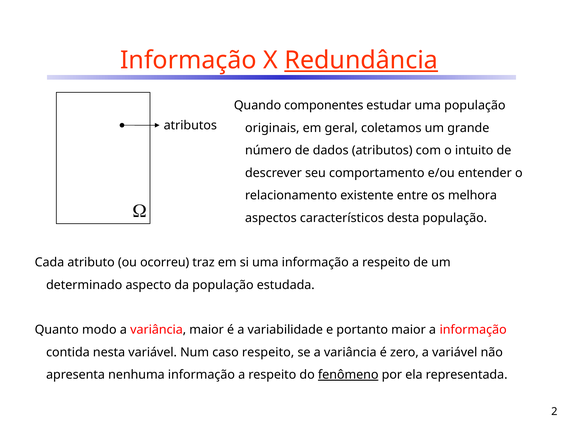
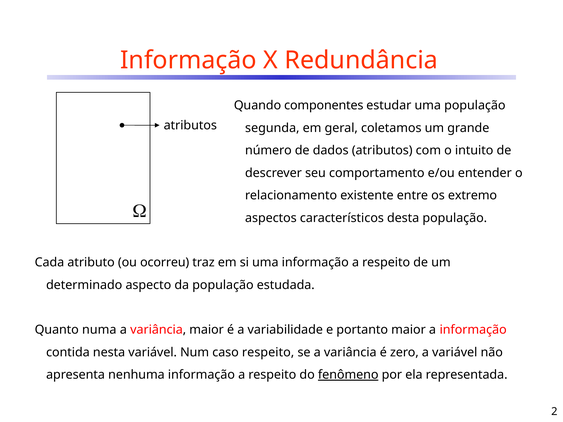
Redundância underline: present -> none
originais: originais -> segunda
melhora: melhora -> extremo
modo: modo -> numa
